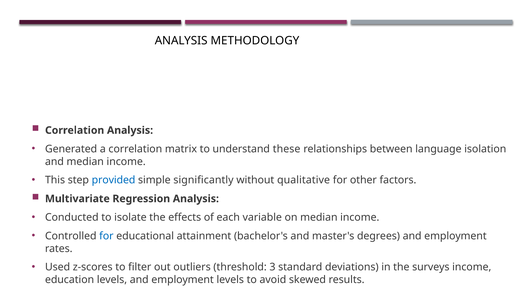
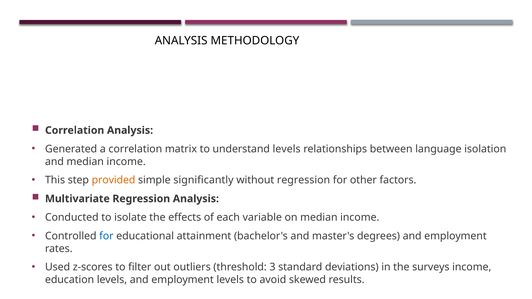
understand these: these -> levels
provided colour: blue -> orange
without qualitative: qualitative -> regression
